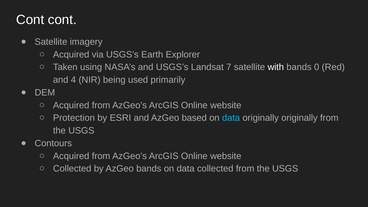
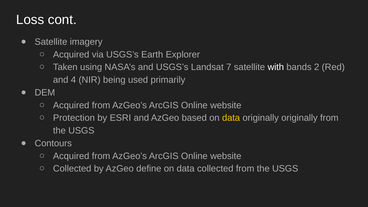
Cont at (30, 20): Cont -> Loss
0: 0 -> 2
data at (231, 118) colour: light blue -> yellow
AzGeo bands: bands -> define
